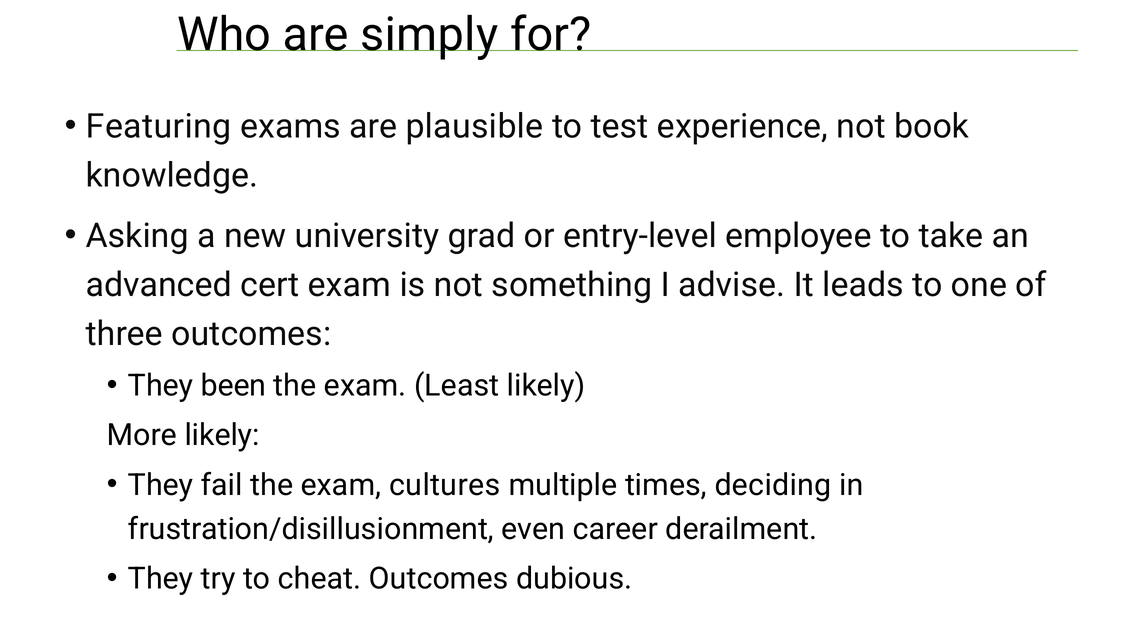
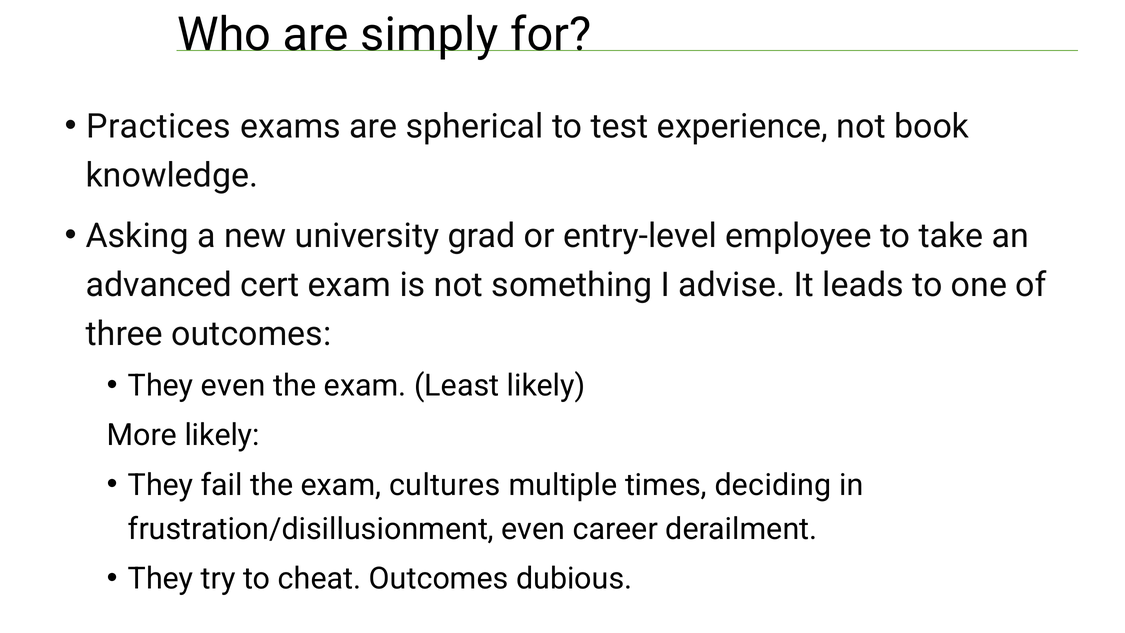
Featuring: Featuring -> Practices
plausible: plausible -> spherical
They been: been -> even
